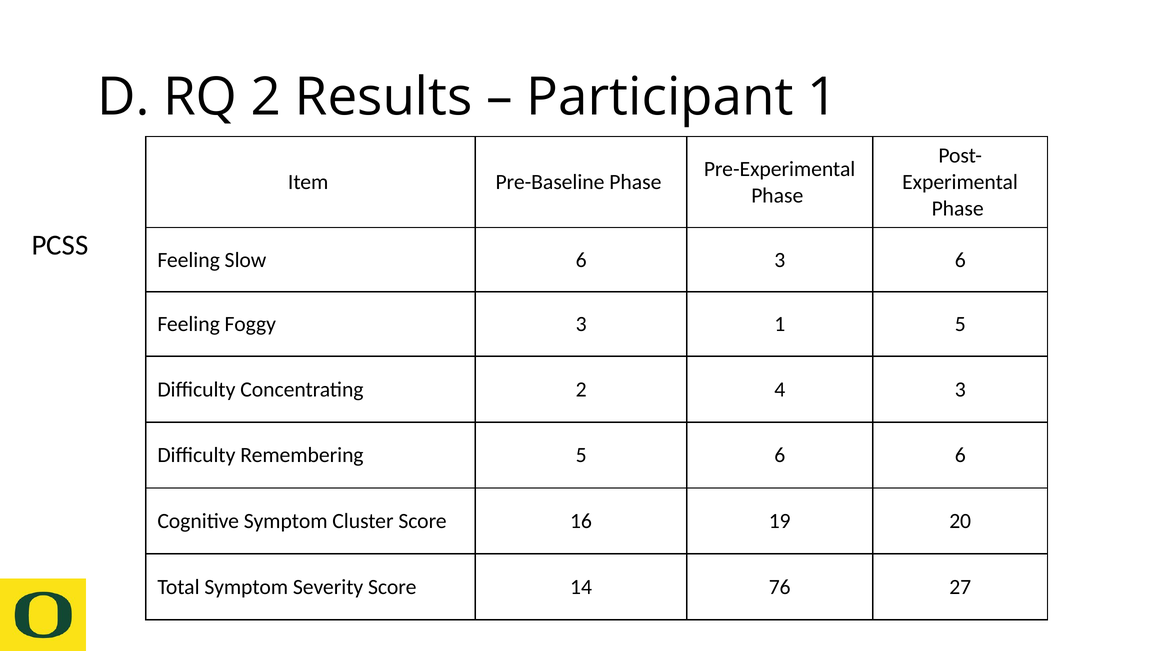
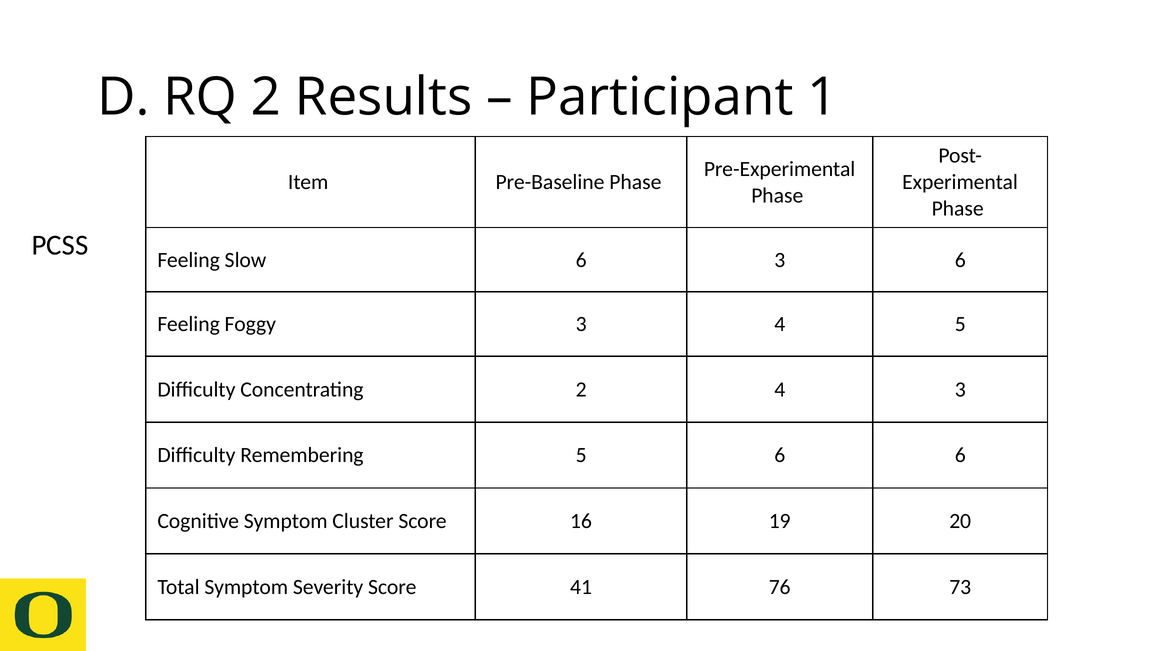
3 1: 1 -> 4
14: 14 -> 41
27: 27 -> 73
